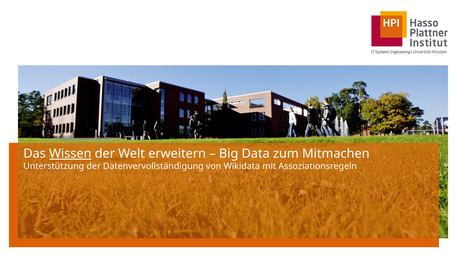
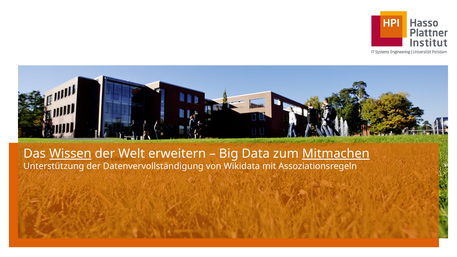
Mitmachen underline: none -> present
